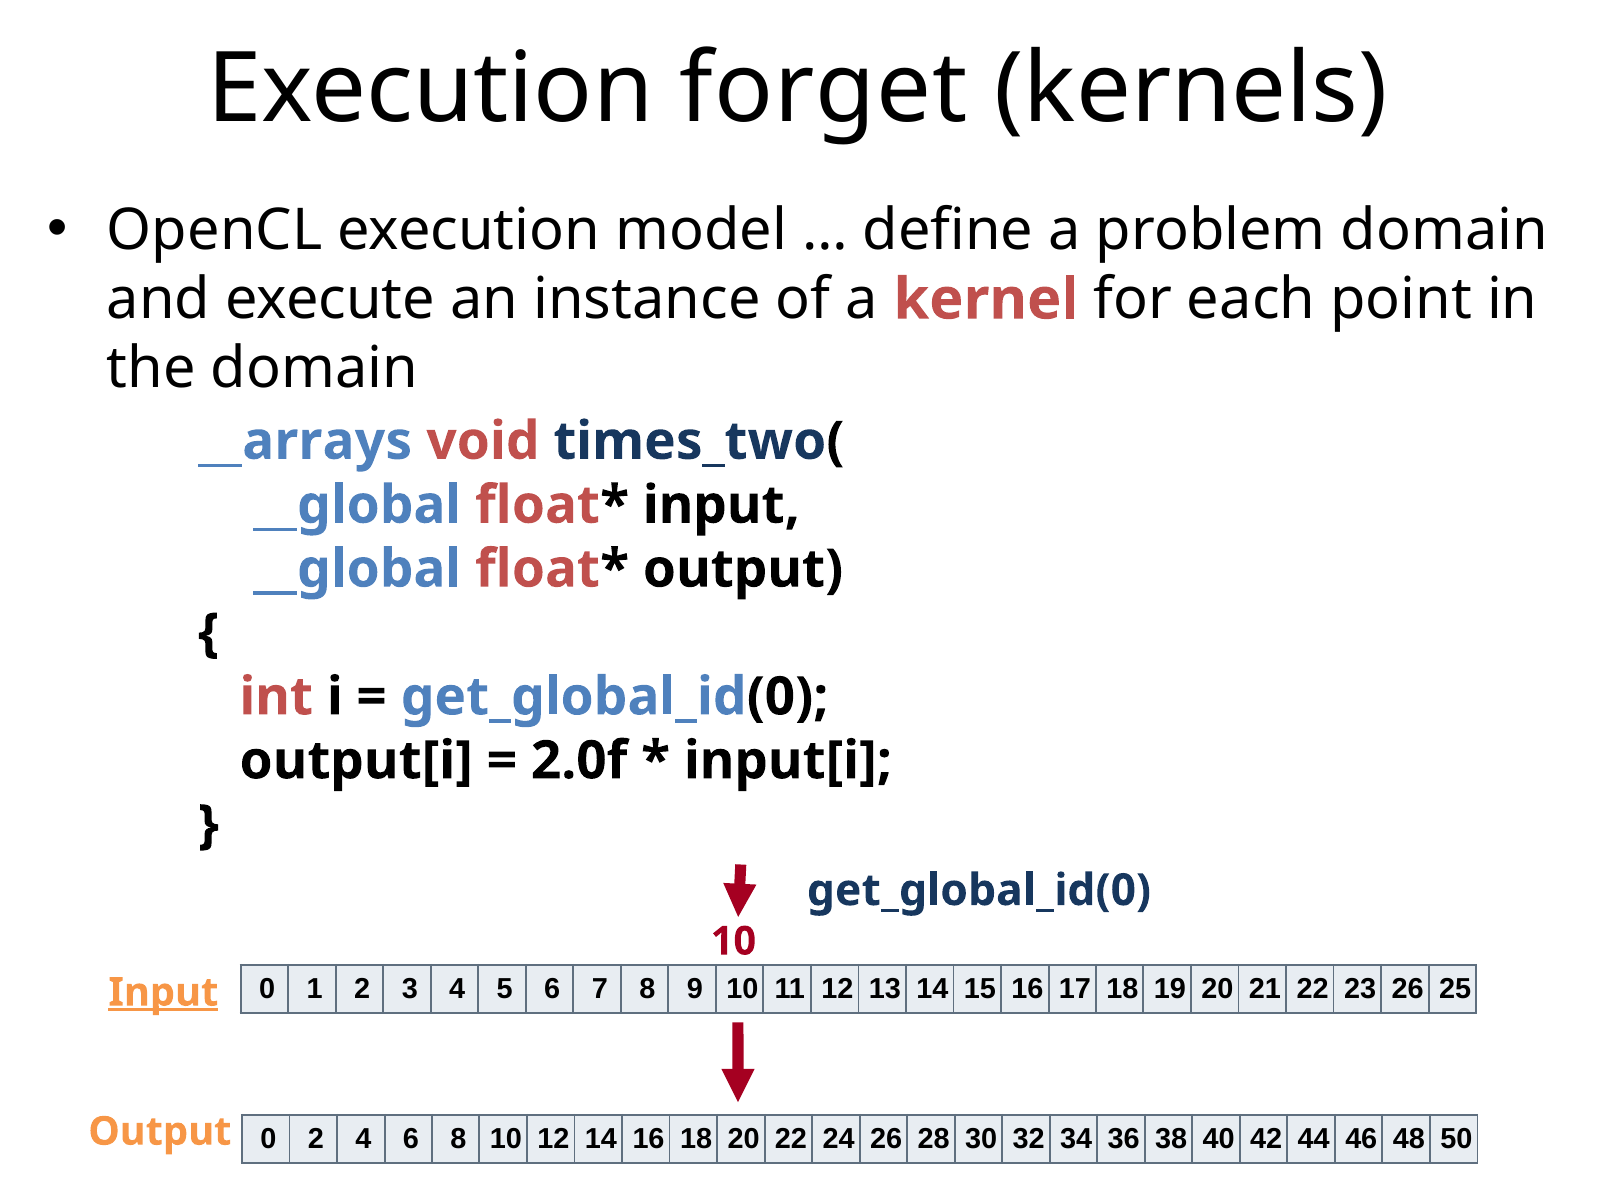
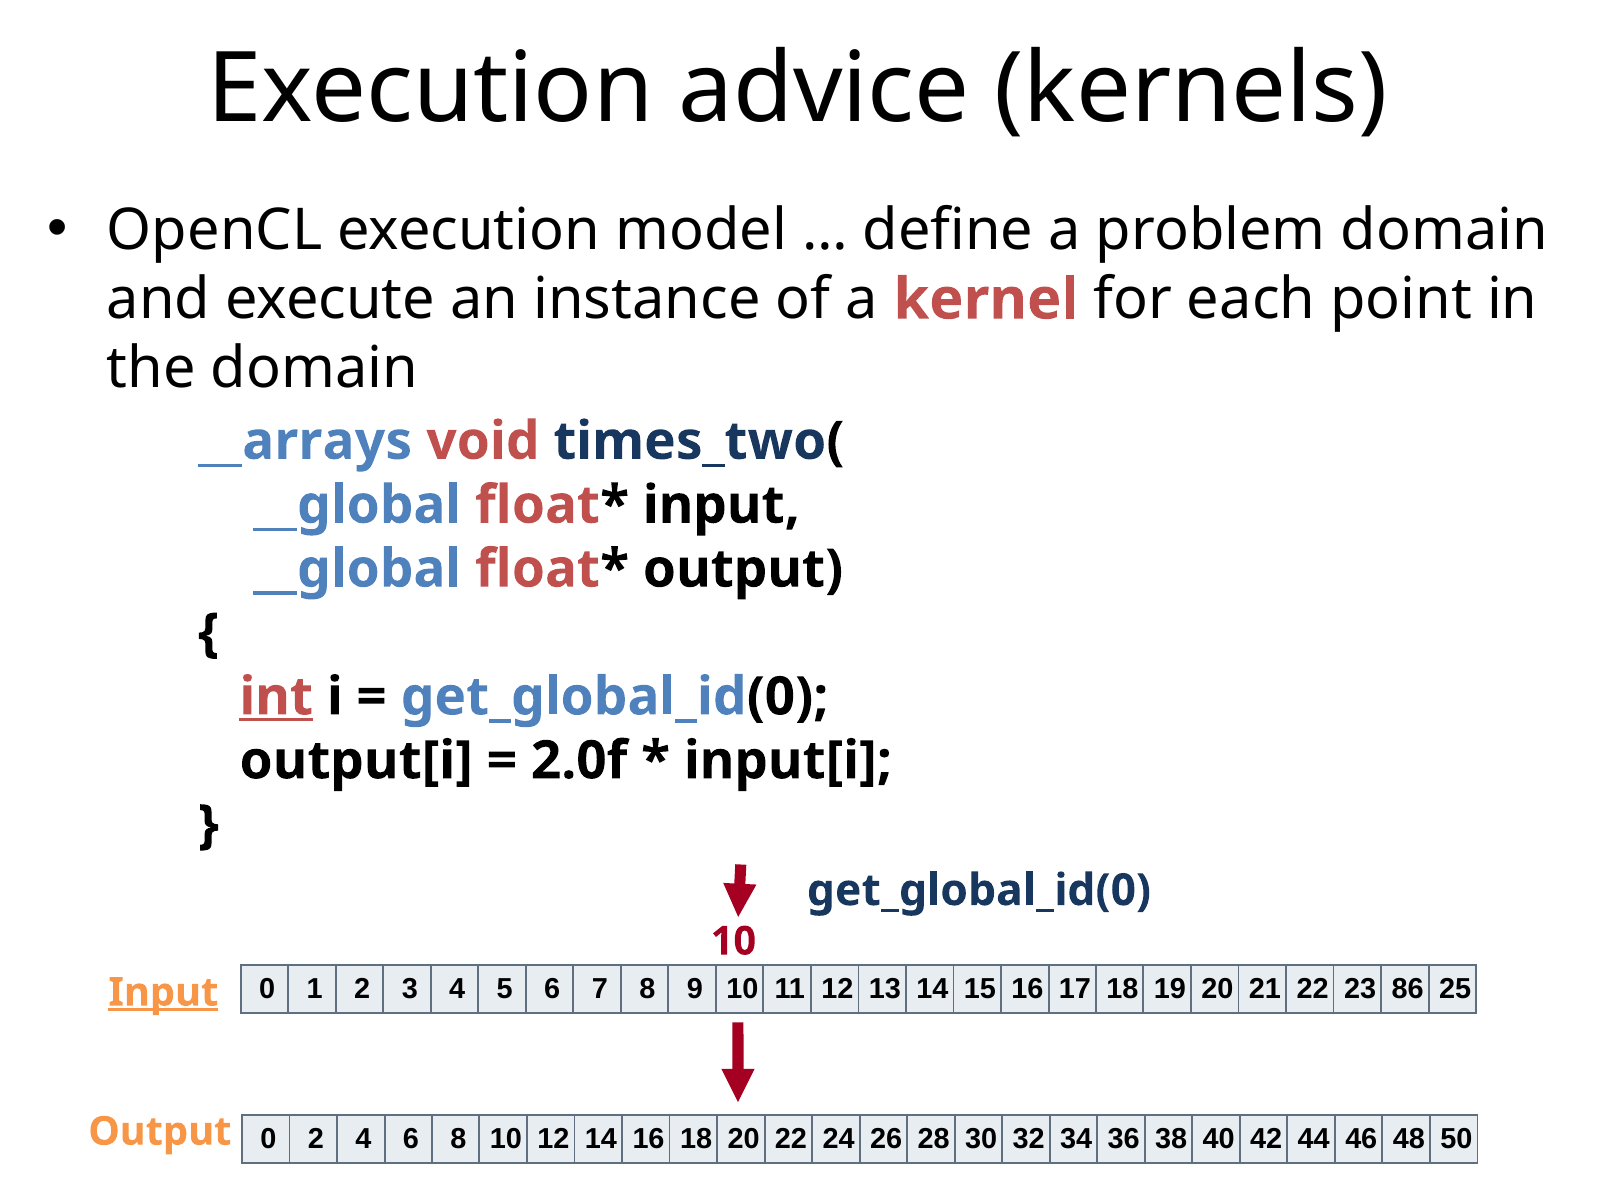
forget: forget -> advice
int underline: none -> present
23 26: 26 -> 86
